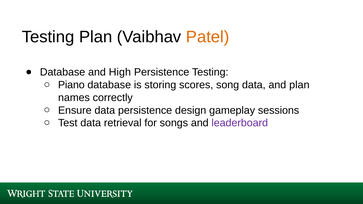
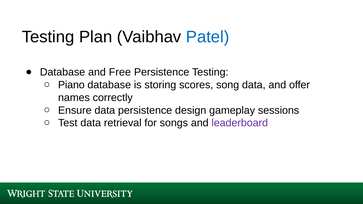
Patel colour: orange -> blue
High: High -> Free
and plan: plan -> offer
